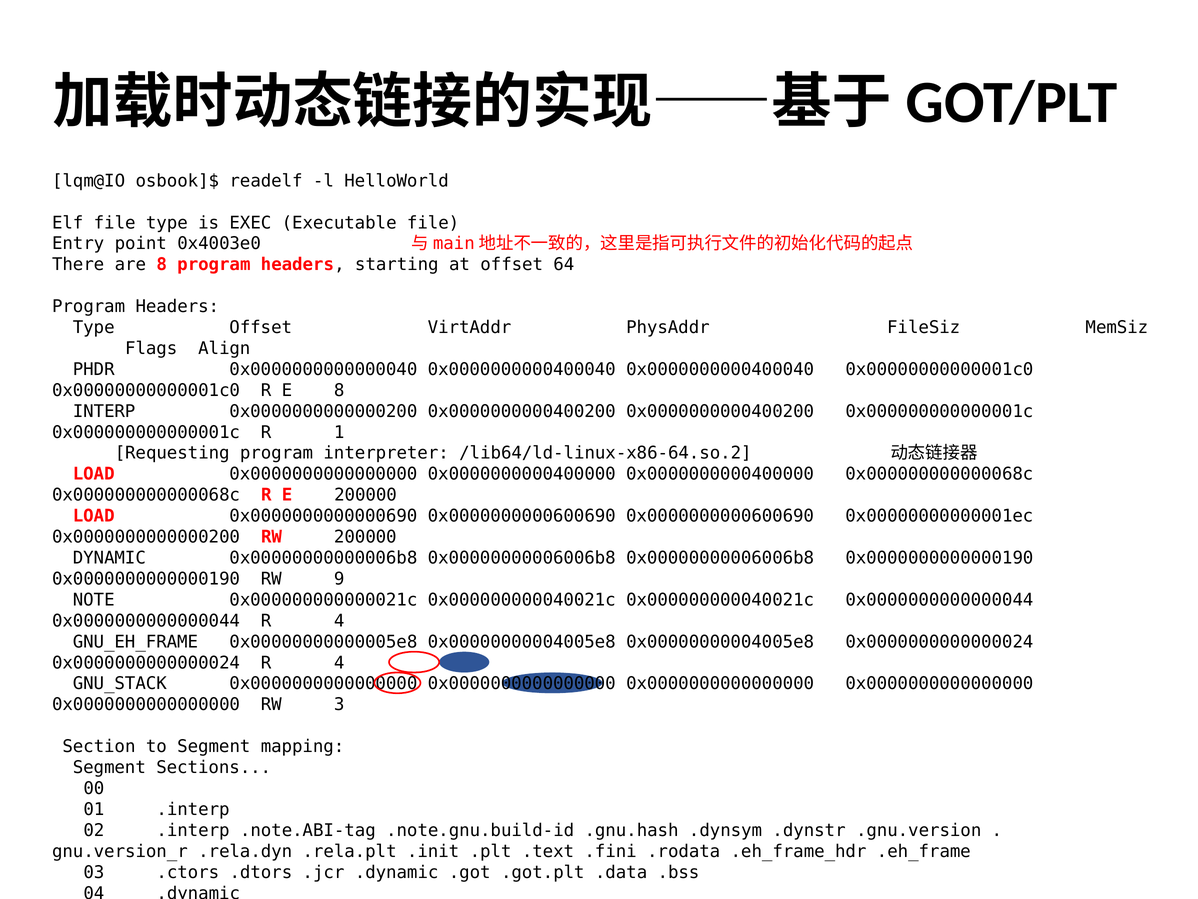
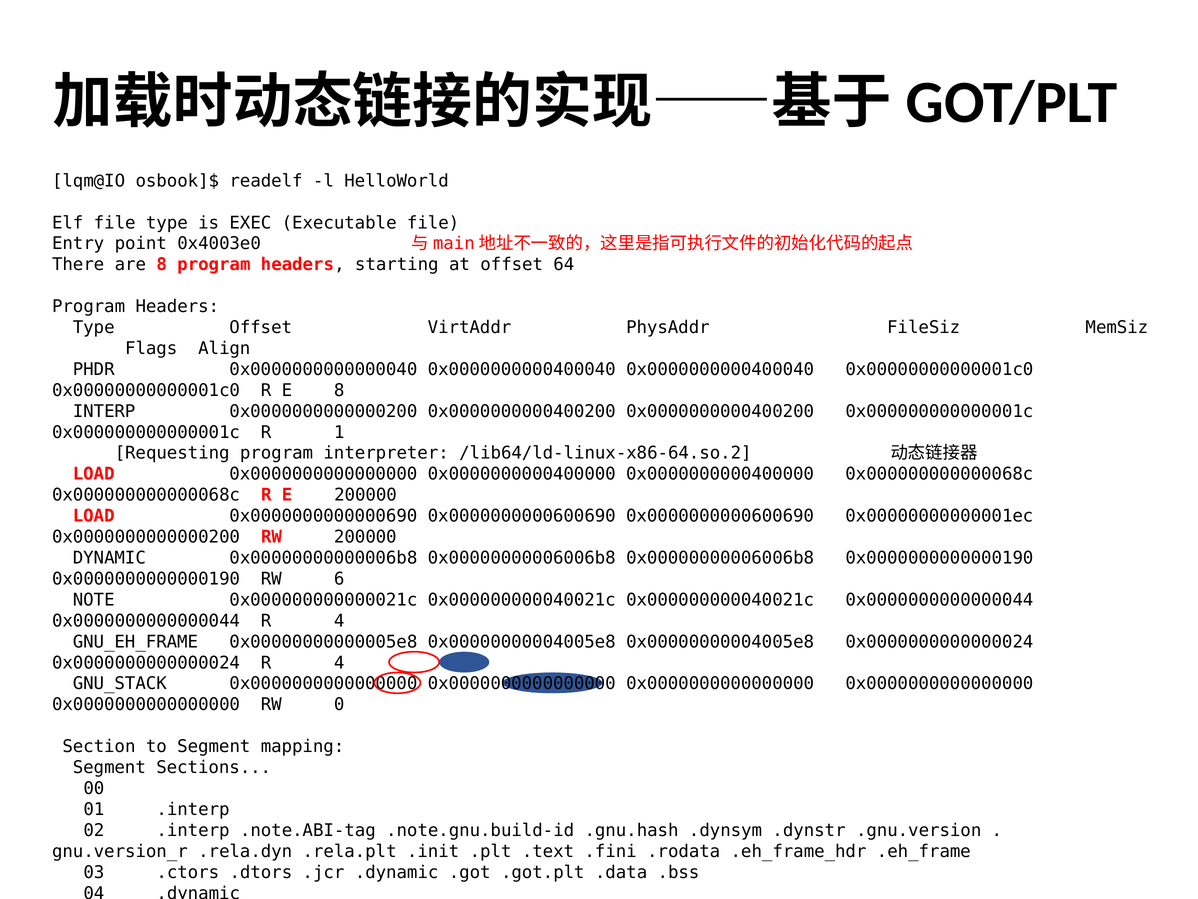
9: 9 -> 6
3: 3 -> 0
